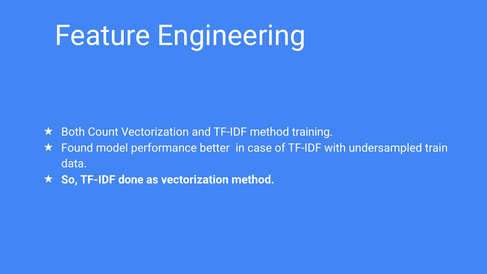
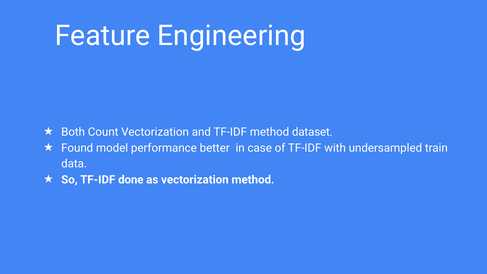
training: training -> dataset
